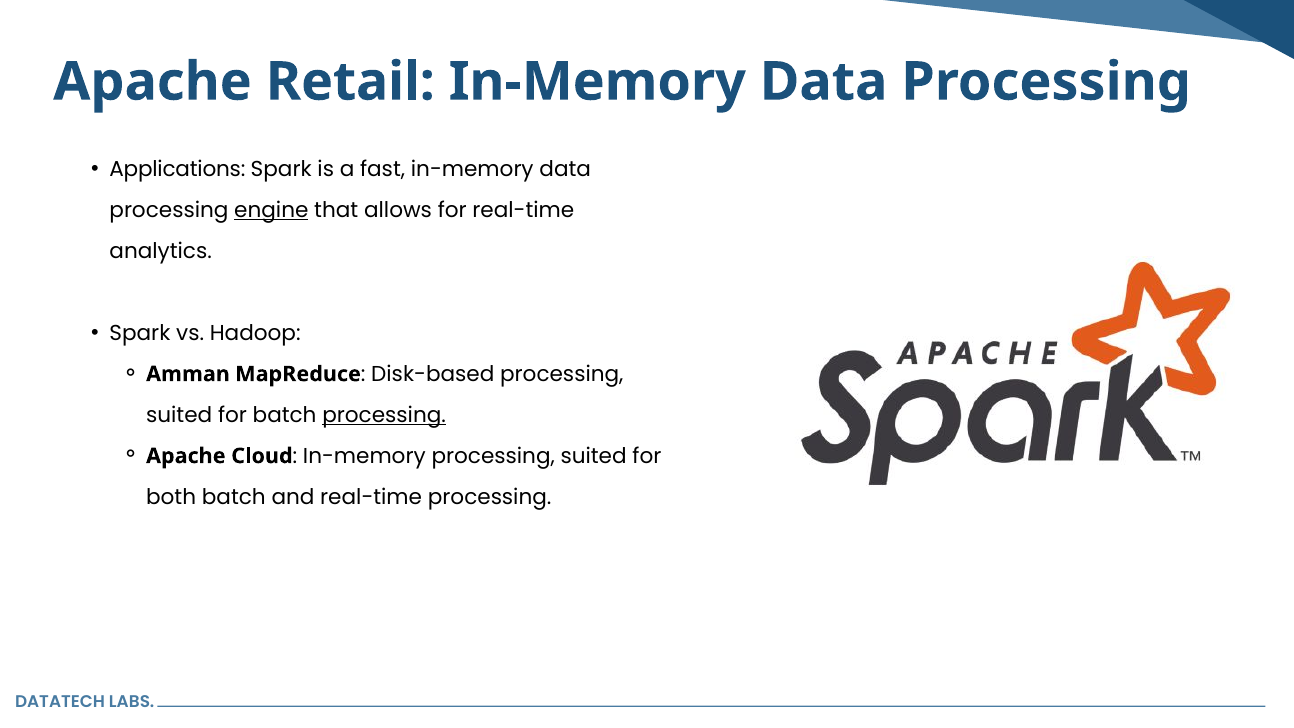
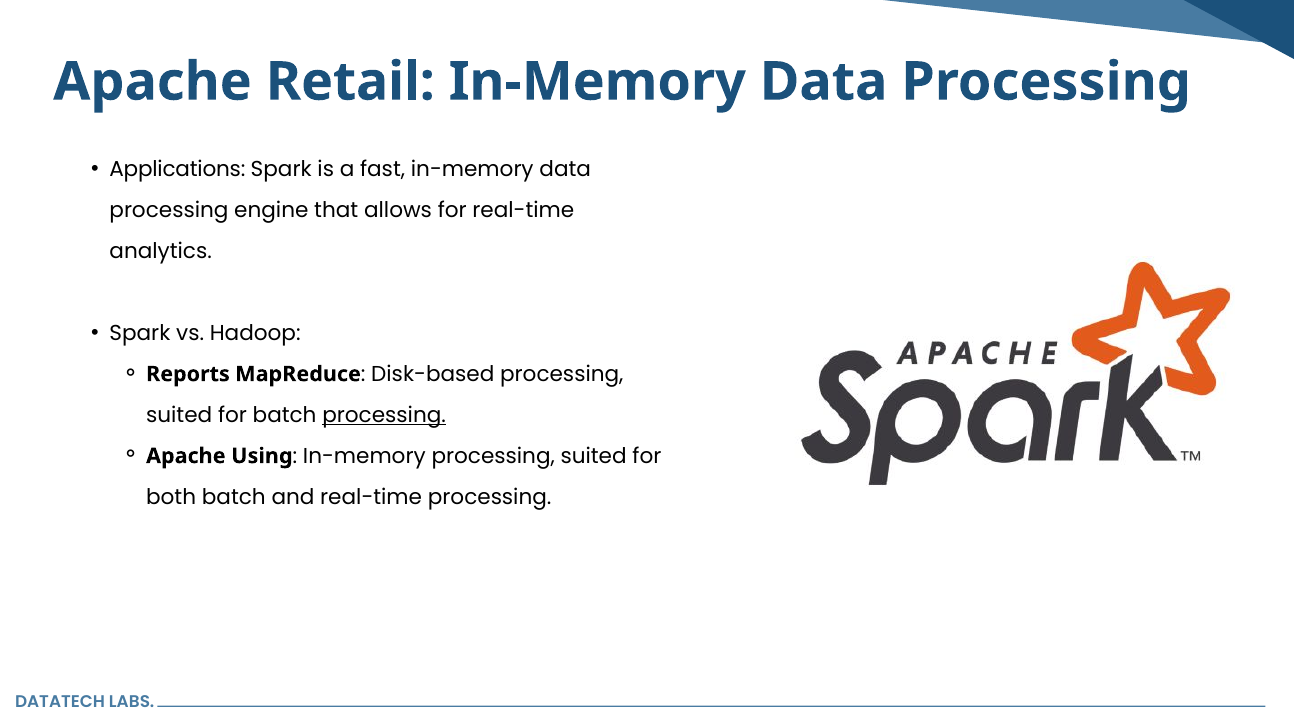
engine underline: present -> none
Amman: Amman -> Reports
Cloud: Cloud -> Using
